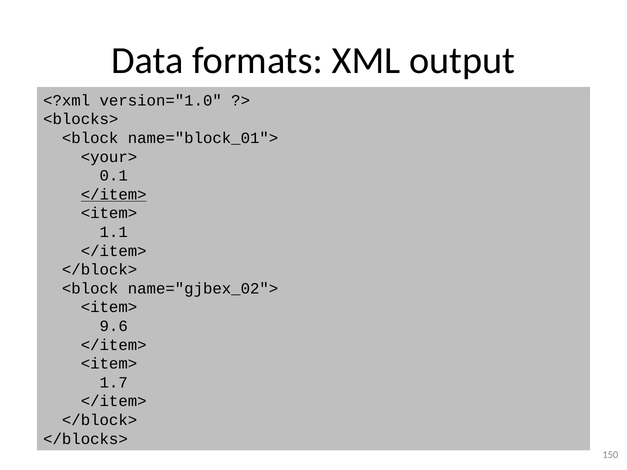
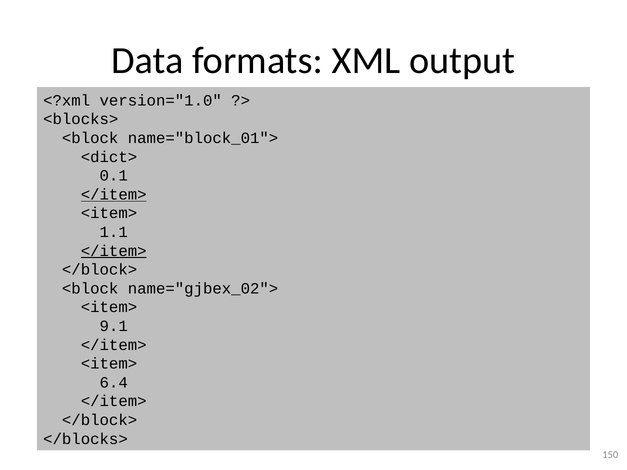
<your>: <your> -> <dict>
</item> at (114, 251) underline: none -> present
9.6: 9.6 -> 9.1
1.7: 1.7 -> 6.4
